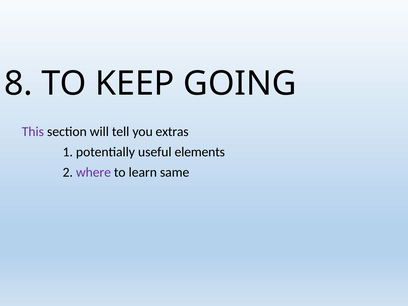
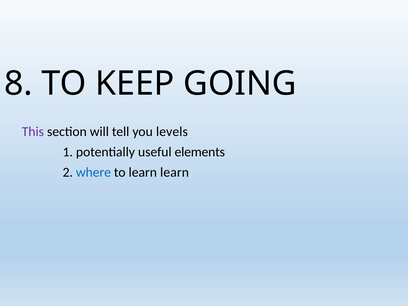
extras: extras -> levels
where colour: purple -> blue
learn same: same -> learn
